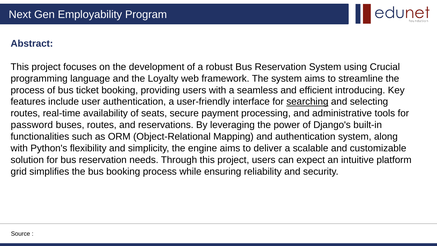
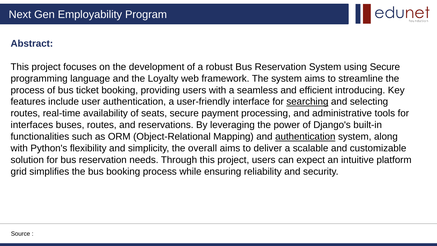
using Crucial: Crucial -> Secure
password: password -> interfaces
authentication at (305, 137) underline: none -> present
engine: engine -> overall
